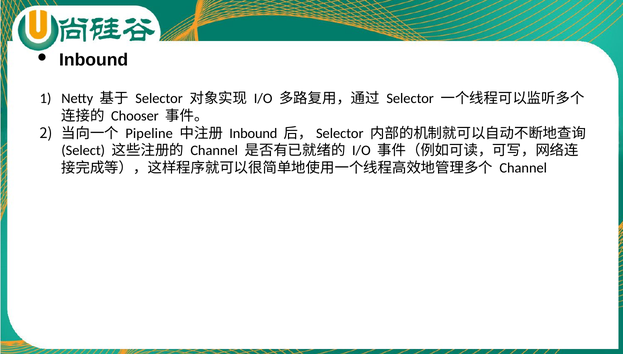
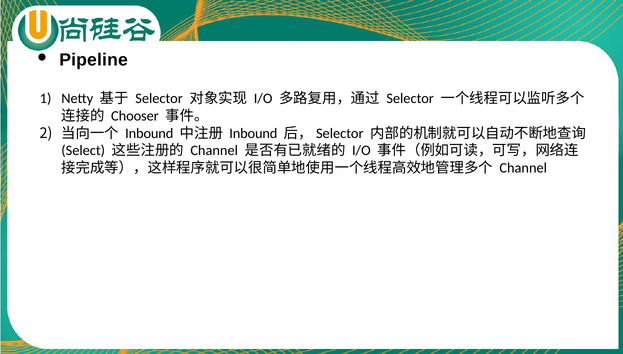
Inbound at (94, 60): Inbound -> Pipeline
Pipeline at (149, 133): Pipeline -> Inbound
